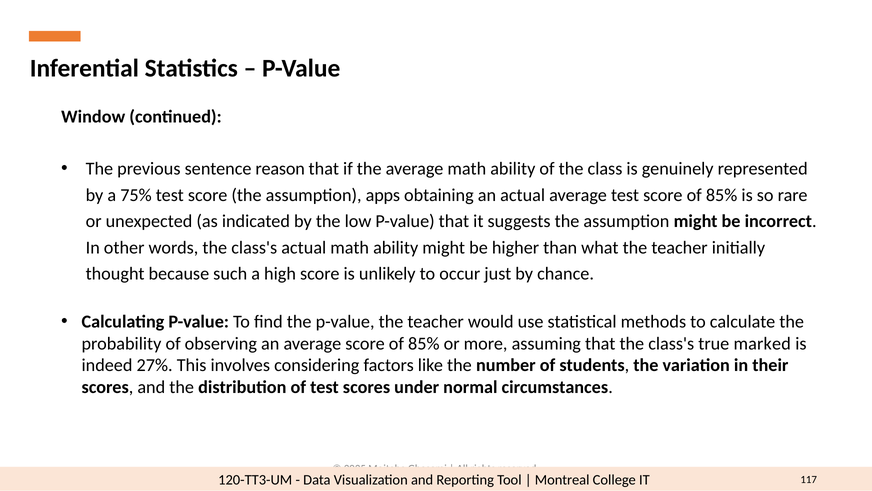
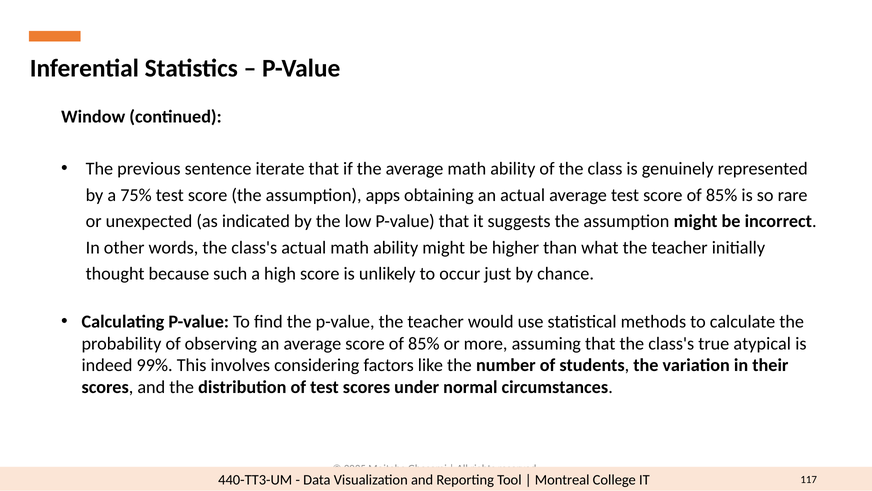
reason: reason -> iterate
marked: marked -> atypical
27%: 27% -> 99%
120-TT3-UM: 120-TT3-UM -> 440-TT3-UM
